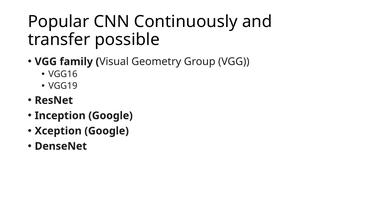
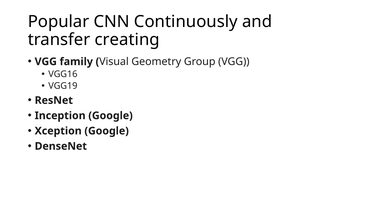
possible: possible -> creating
